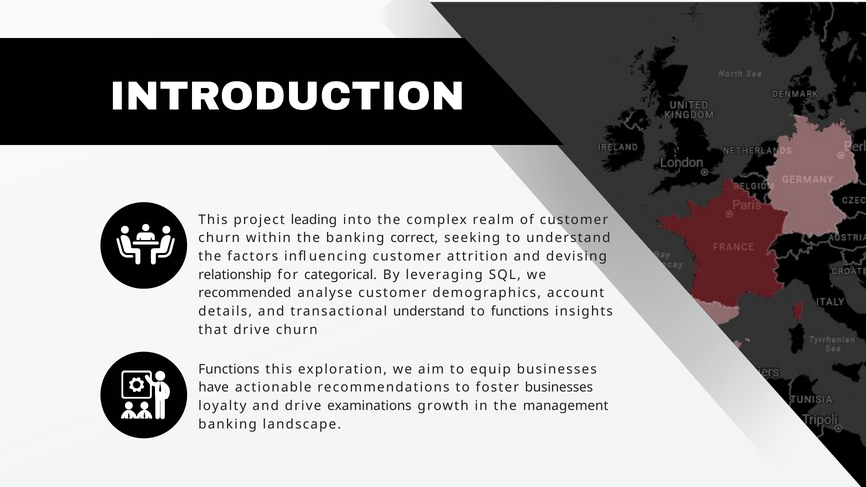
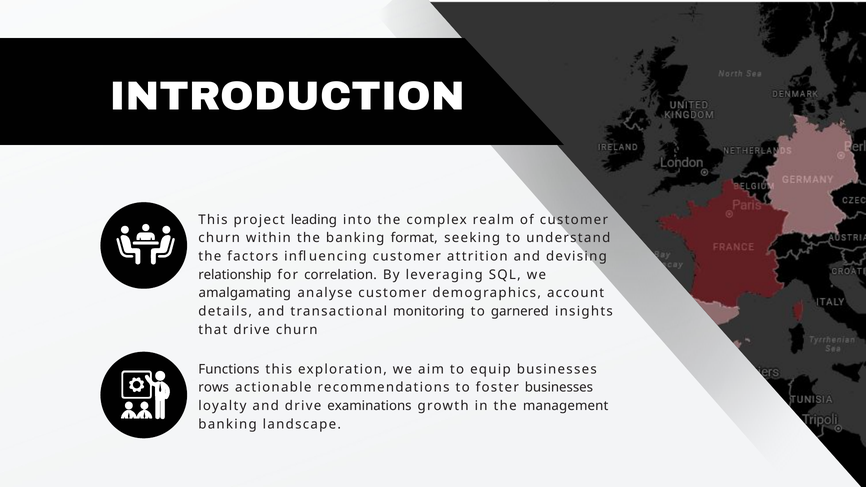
correct: correct -> format
categorical: categorical -> correlation
recommended: recommended -> amalgamating
transactional understand: understand -> monitoring
to functions: functions -> garnered
have: have -> rows
